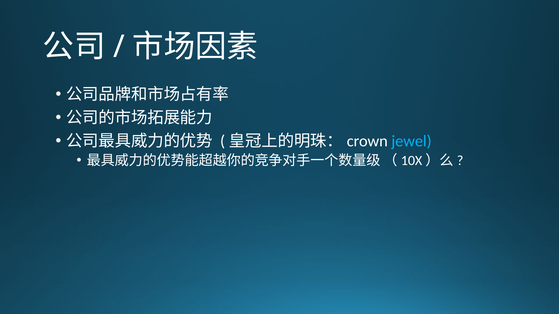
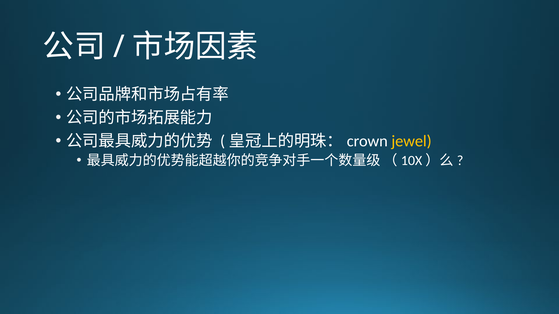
jewel colour: light blue -> yellow
